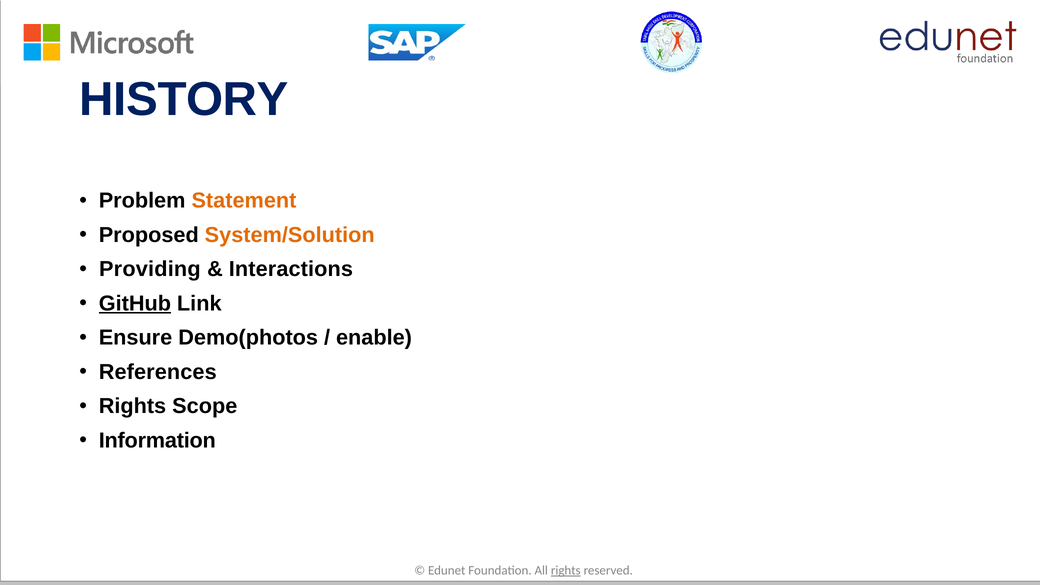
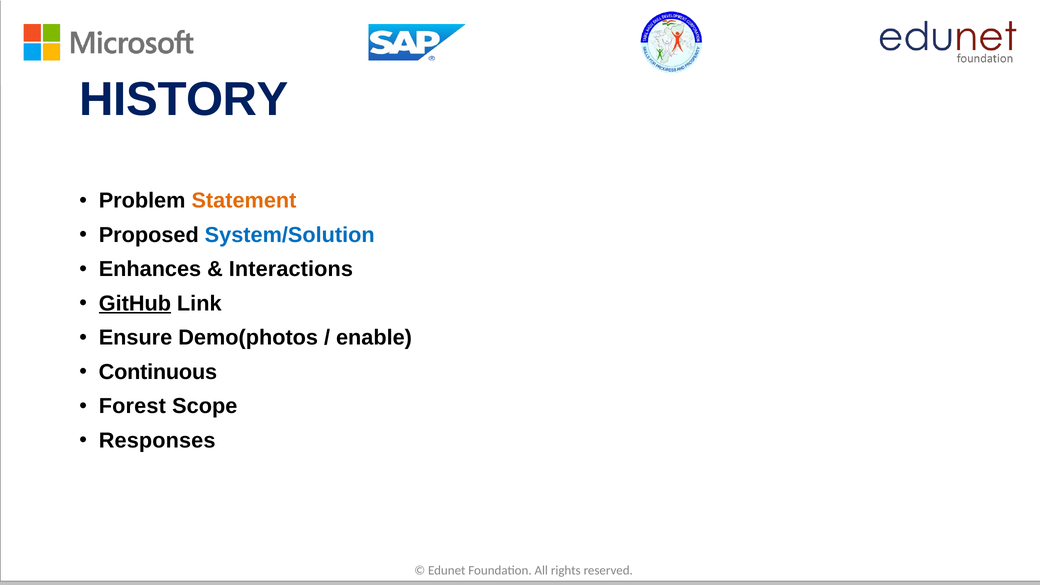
System/Solution colour: orange -> blue
Providing: Providing -> Enhances
References: References -> Continuous
Rights at (132, 406): Rights -> Forest
Information: Information -> Responses
rights at (566, 570) underline: present -> none
